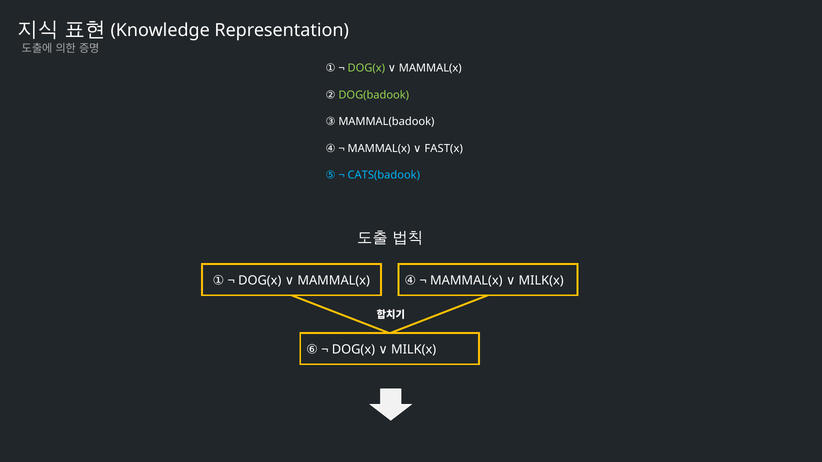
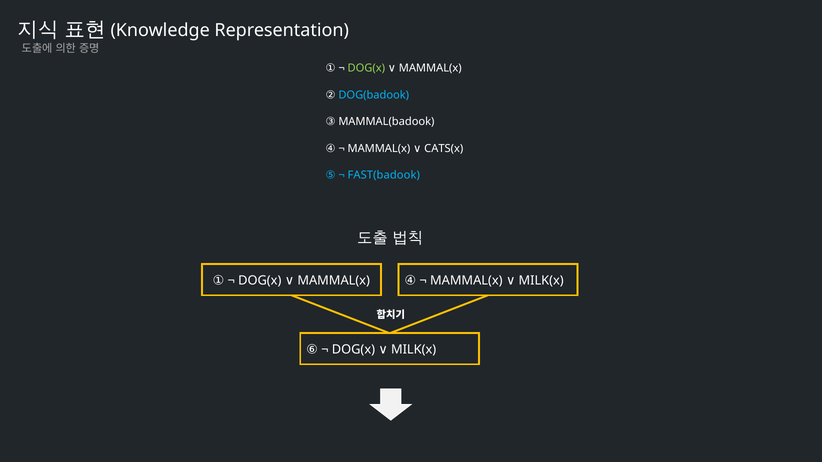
DOG(badook colour: light green -> light blue
FAST(x: FAST(x -> CATS(x
CATS(badook: CATS(badook -> FAST(badook
